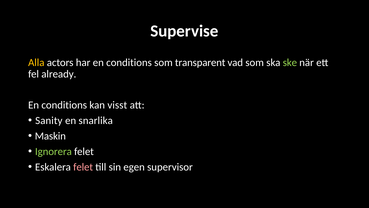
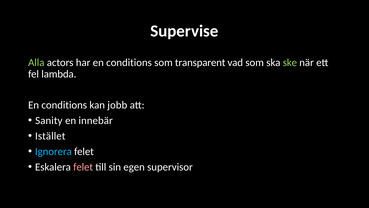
Alla colour: yellow -> light green
already: already -> lambda
visst: visst -> jobb
snarlika: snarlika -> innebär
Maskin: Maskin -> Istället
Ignorera colour: light green -> light blue
